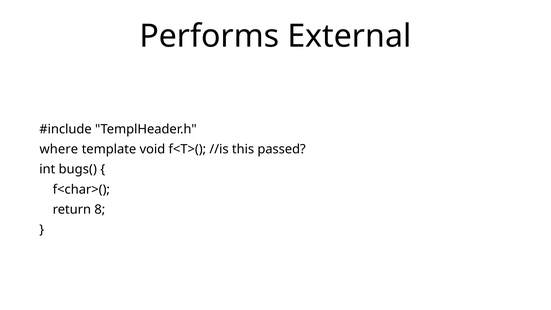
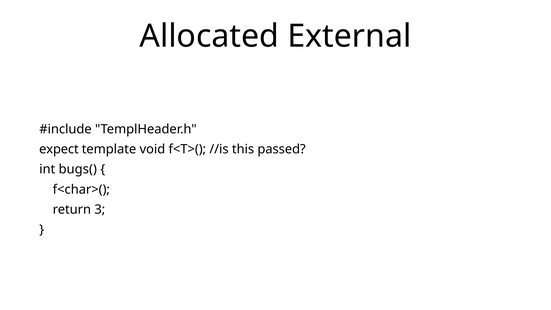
Performs: Performs -> Allocated
where: where -> expect
8: 8 -> 3
